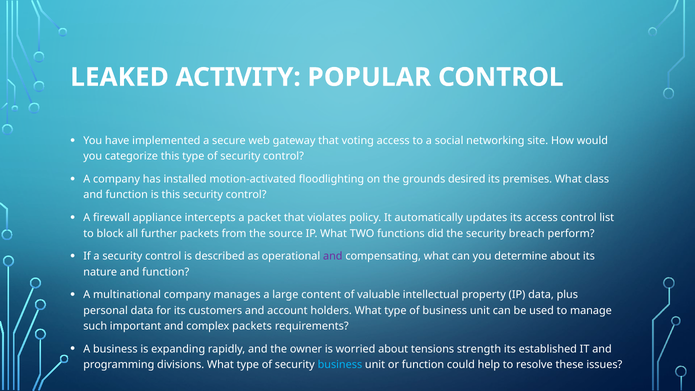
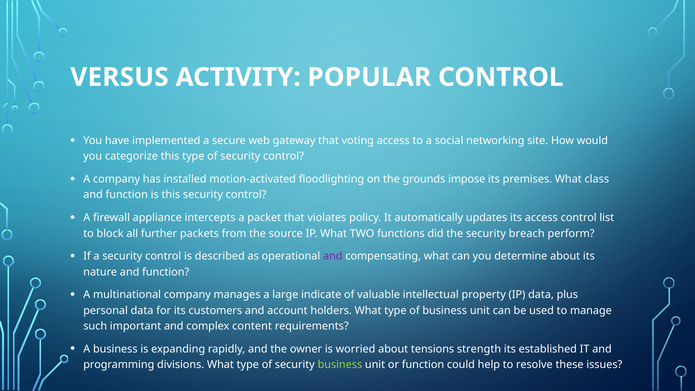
LEAKED: LEAKED -> VERSUS
desired: desired -> impose
content: content -> indicate
complex packets: packets -> content
business at (340, 365) colour: light blue -> light green
